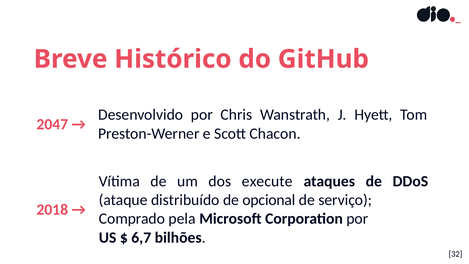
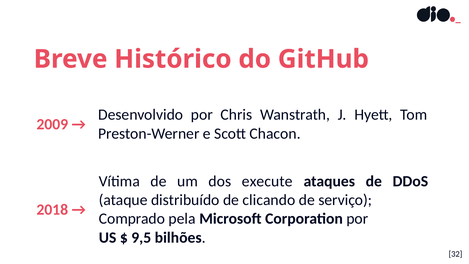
2047: 2047 -> 2009
opcional: opcional -> clicando
6,7: 6,7 -> 9,5
